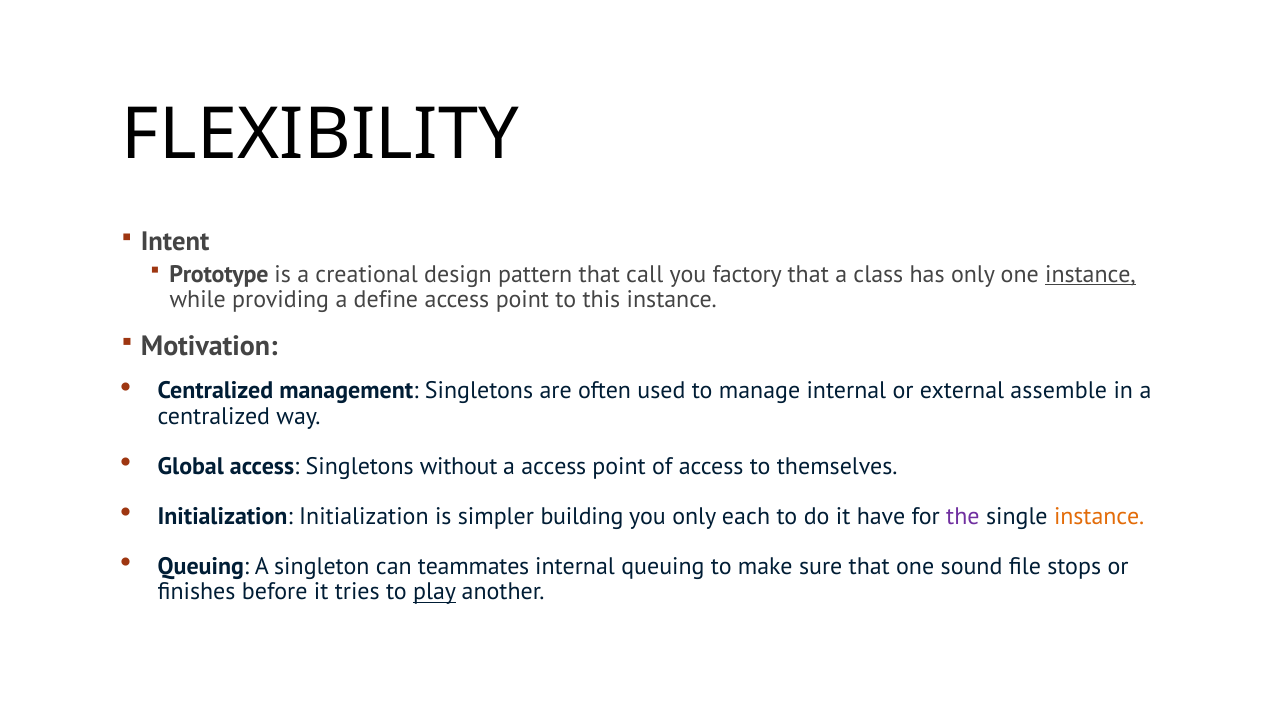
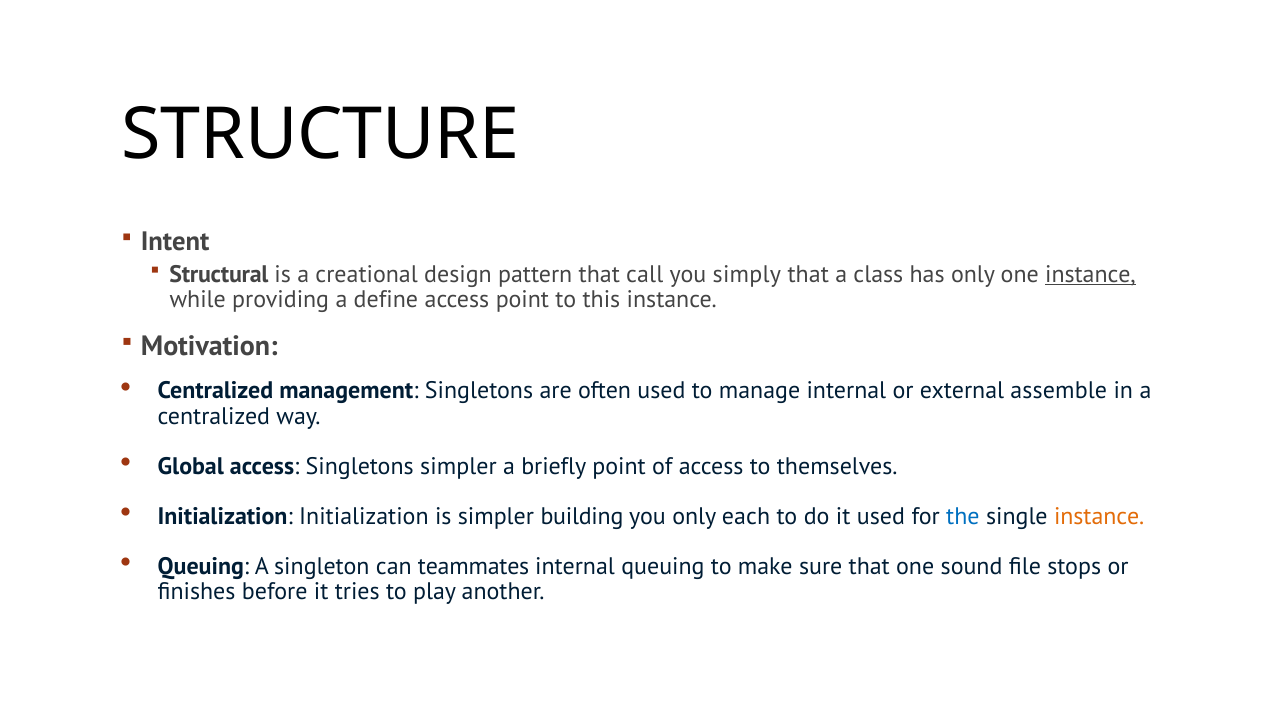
FLEXIBILITY: FLEXIBILITY -> STRUCTURE
Prototype: Prototype -> Structural
factory: factory -> simply
Singletons without: without -> simpler
a access: access -> briefly
it have: have -> used
the colour: purple -> blue
play underline: present -> none
